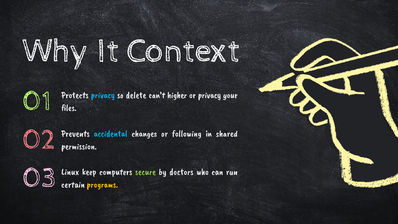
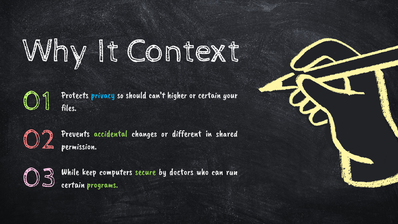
delete: delete -> should
or privacy: privacy -> certain
accidental colour: light blue -> light green
following: following -> different
Linux: Linux -> While
programs colour: yellow -> light green
